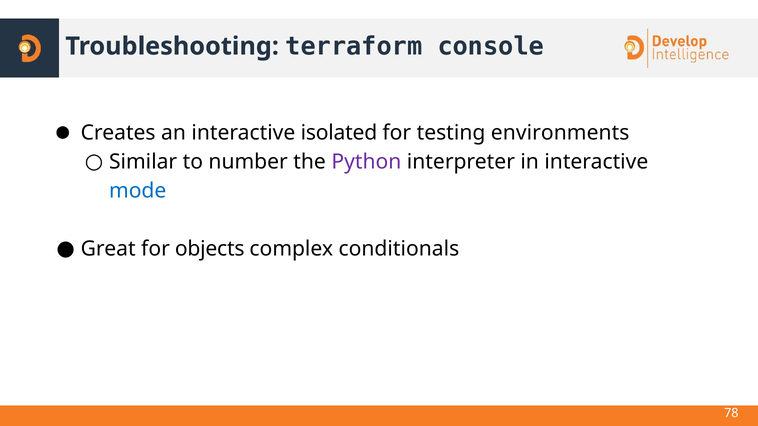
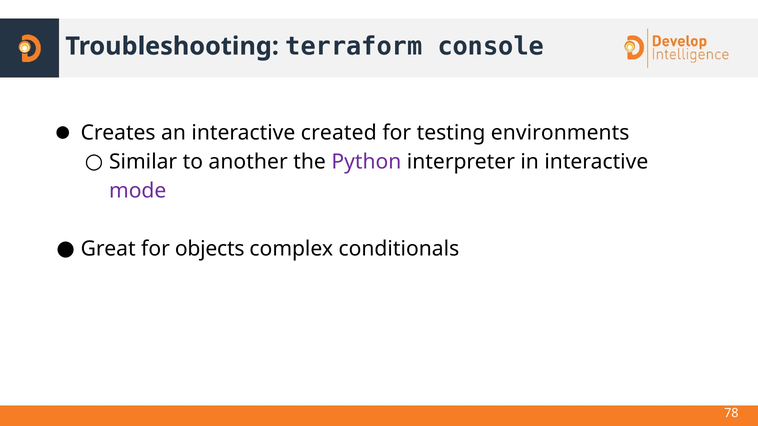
isolated: isolated -> created
number: number -> another
mode colour: blue -> purple
